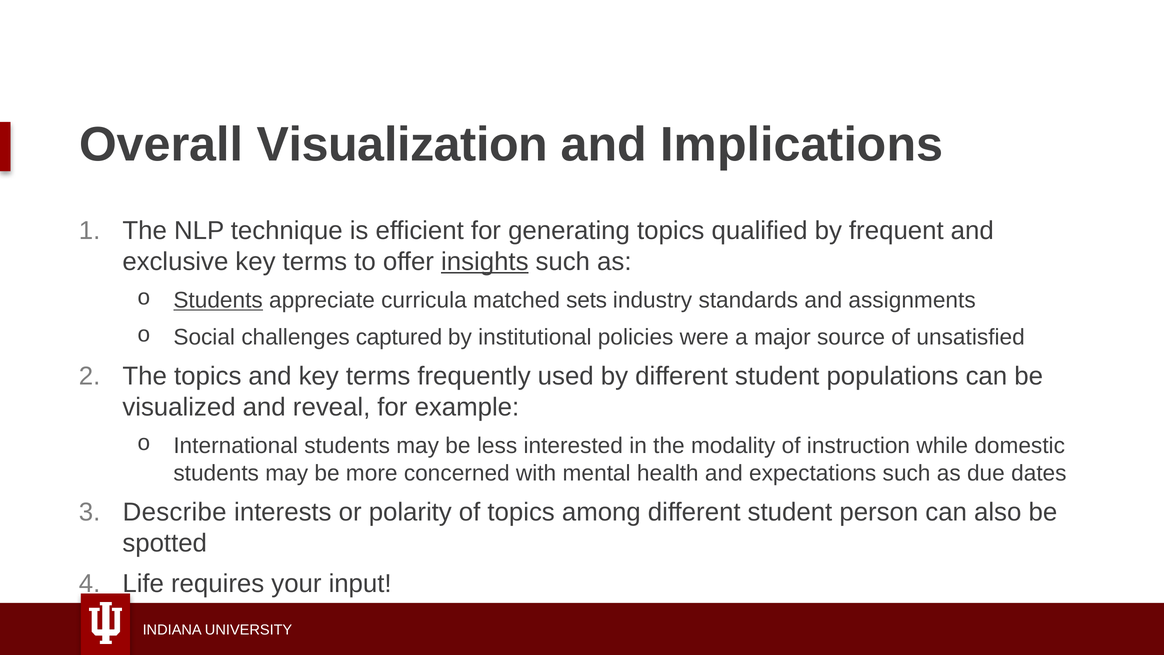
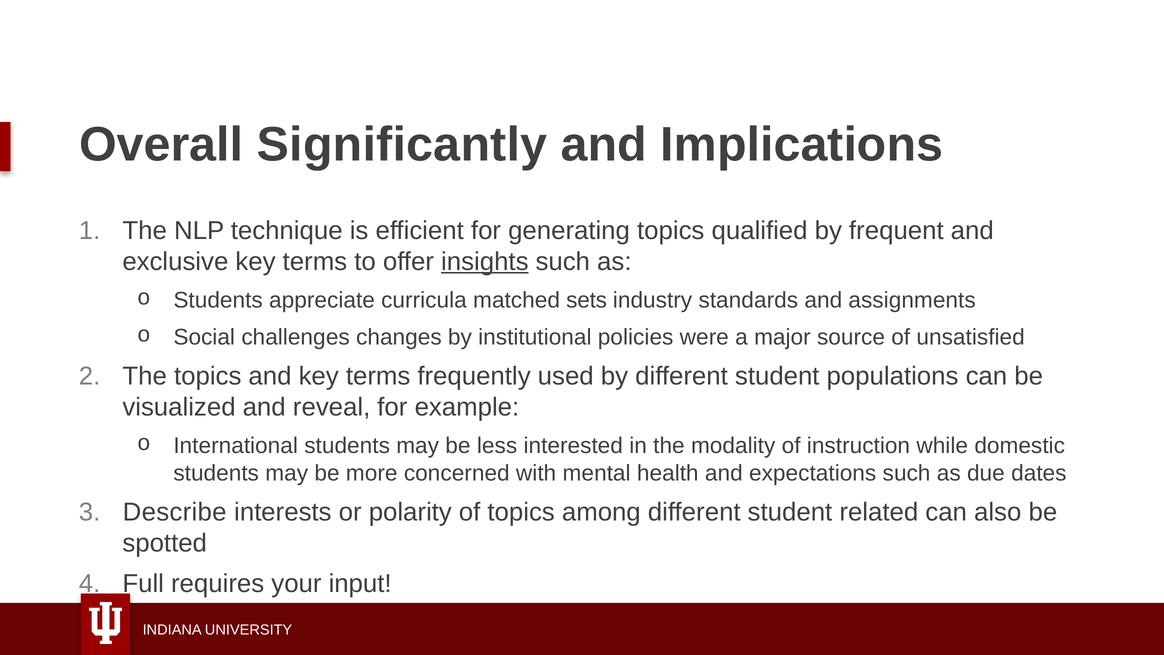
Visualization: Visualization -> Significantly
Students at (218, 300) underline: present -> none
captured: captured -> changes
person: person -> related
Life: Life -> Full
